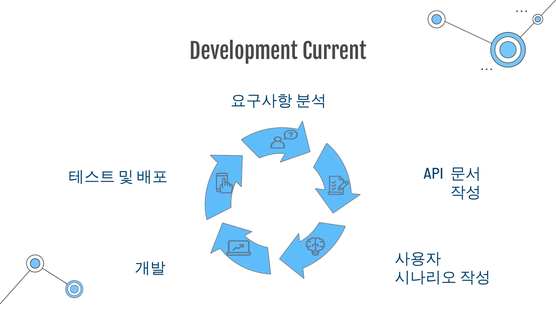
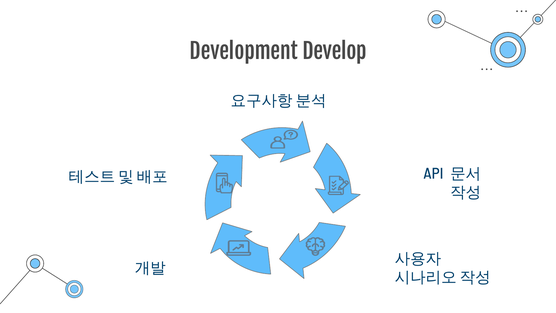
Current: Current -> Develop
